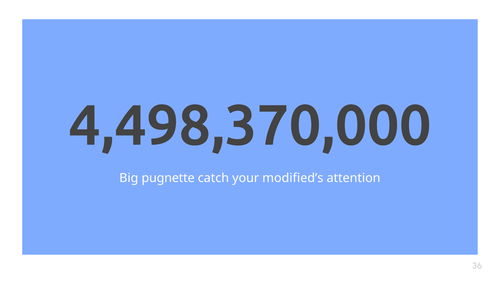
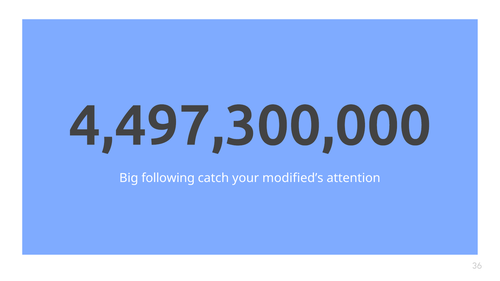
4,498,370,000: 4,498,370,000 -> 4,497,300,000
pugnette: pugnette -> following
